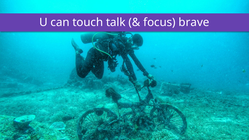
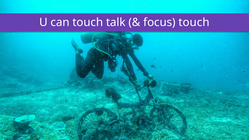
focus brave: brave -> touch
